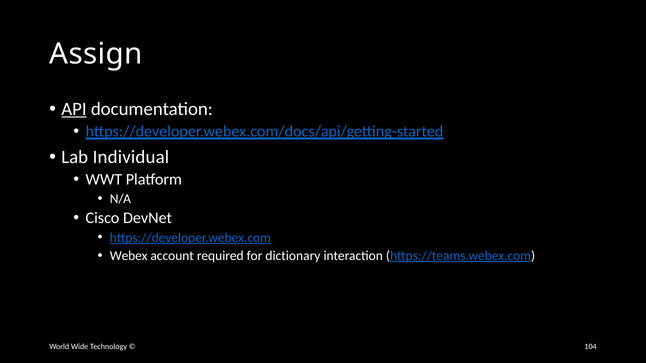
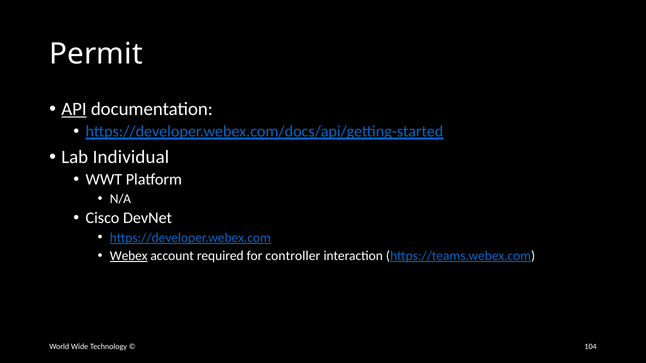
Assign: Assign -> Permit
Webex underline: none -> present
dictionary: dictionary -> controller
